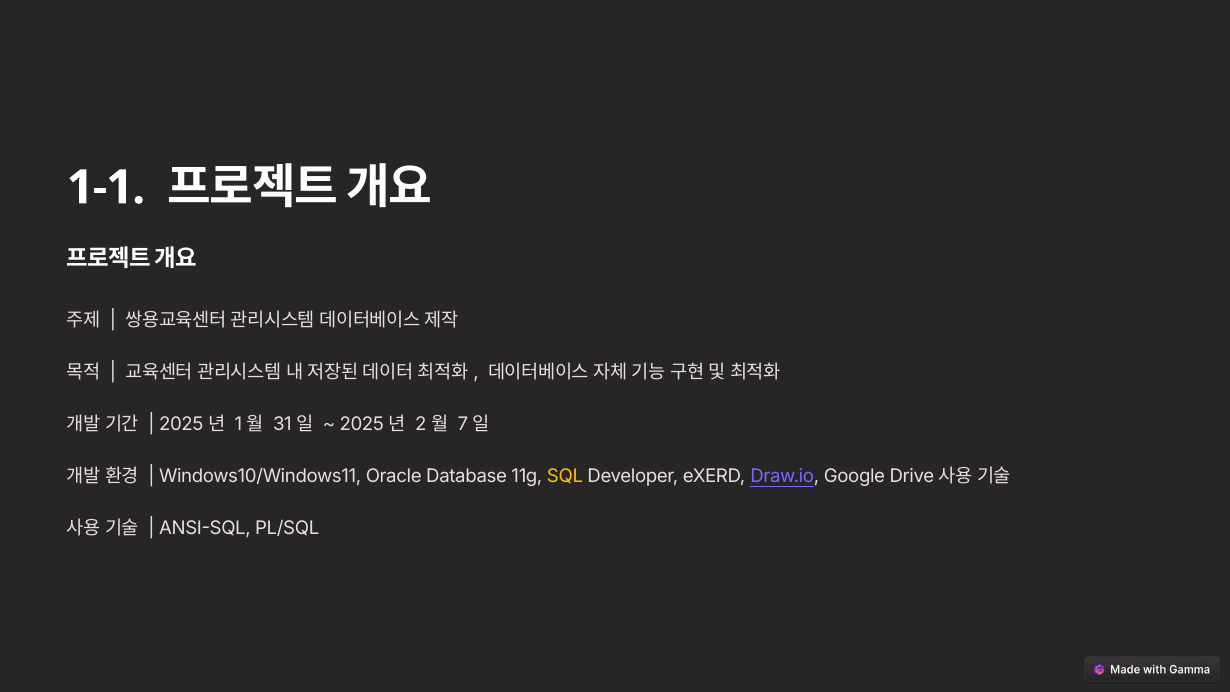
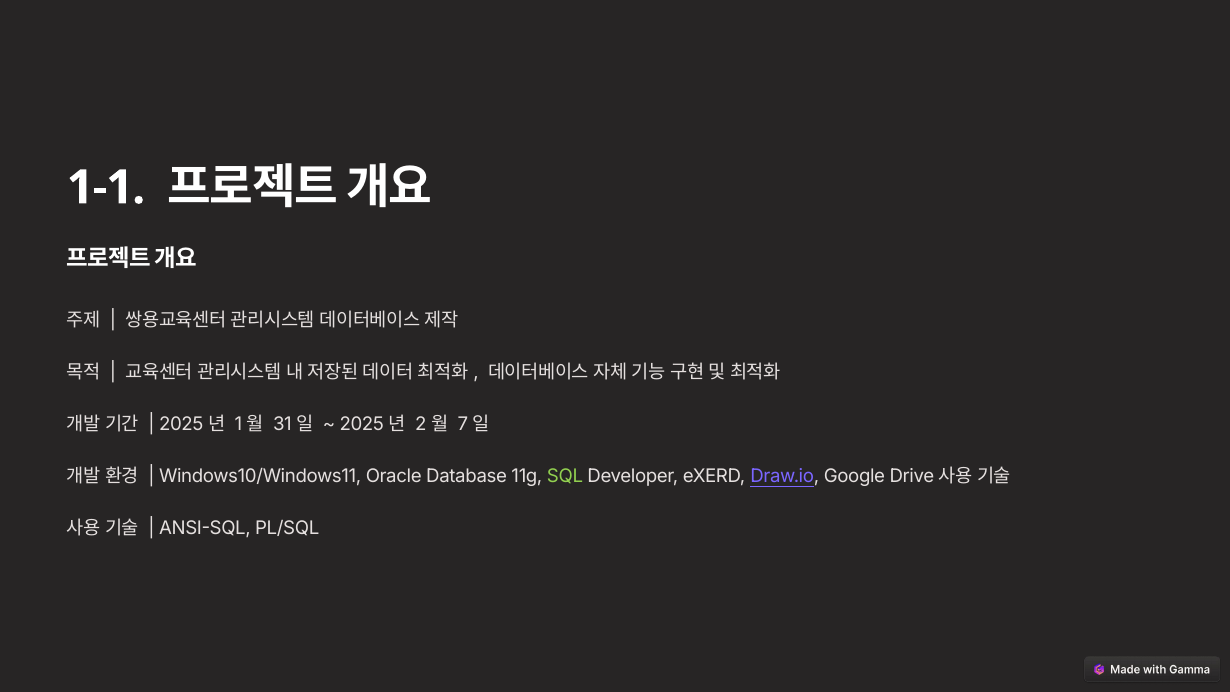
SQL colour: yellow -> light green
